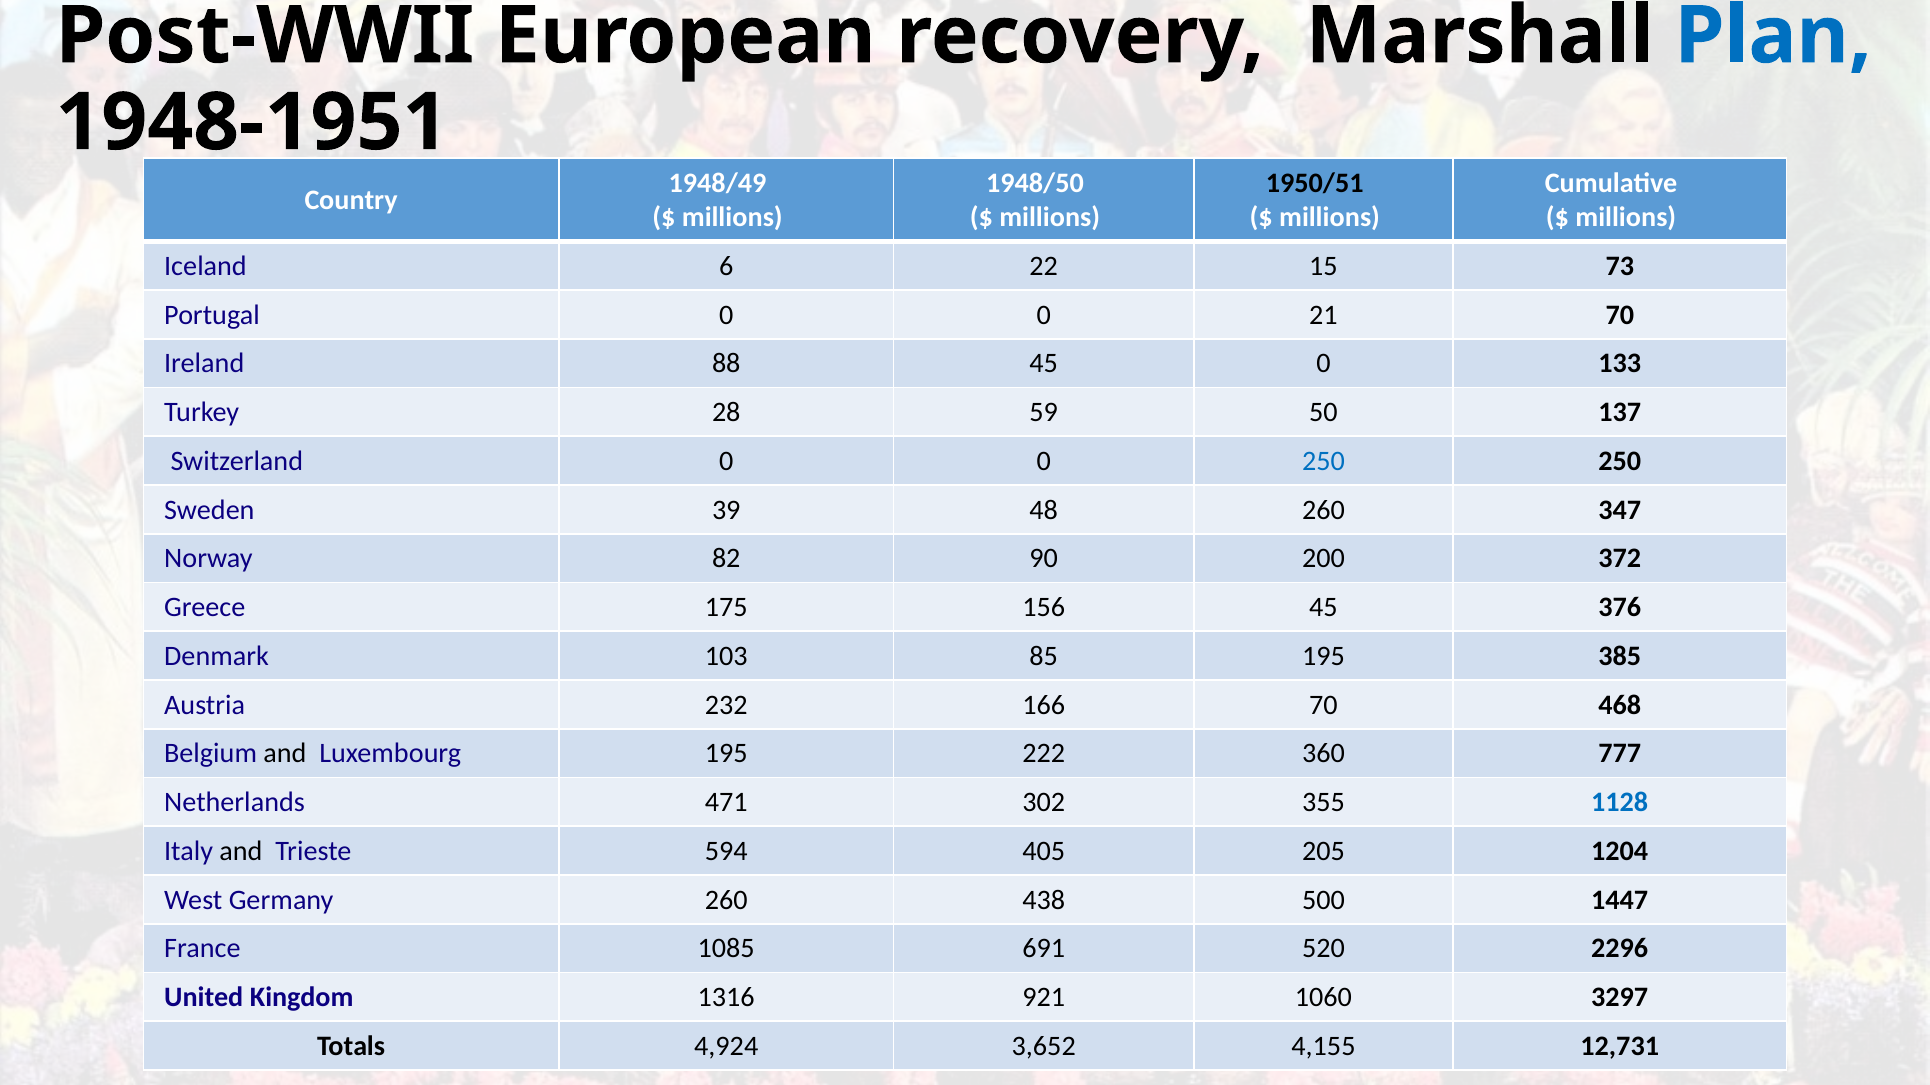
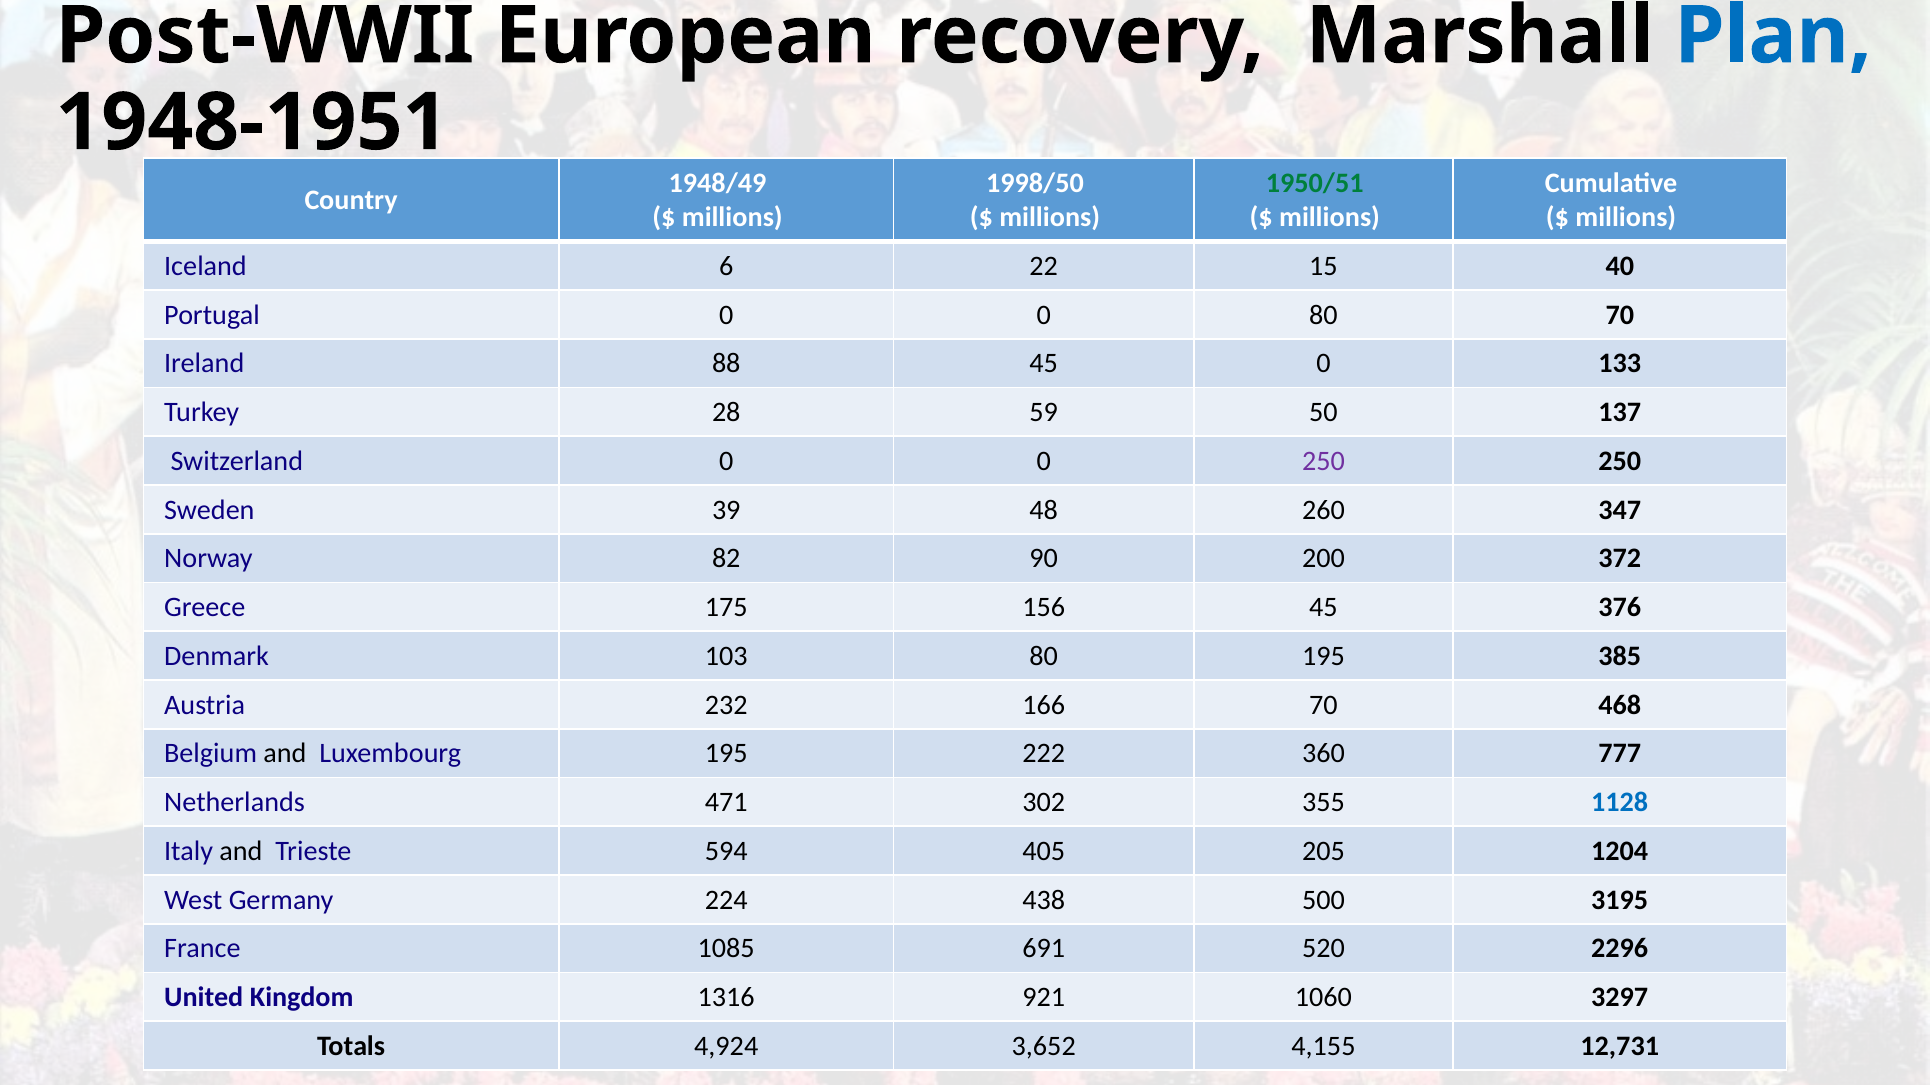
1948/50: 1948/50 -> 1998/50
1950/51 colour: black -> green
73: 73 -> 40
0 21: 21 -> 80
250 at (1324, 461) colour: blue -> purple
103 85: 85 -> 80
Germany 260: 260 -> 224
1447: 1447 -> 3195
